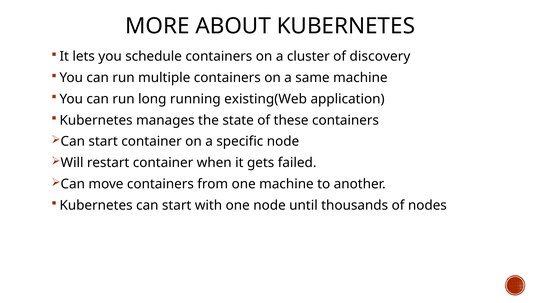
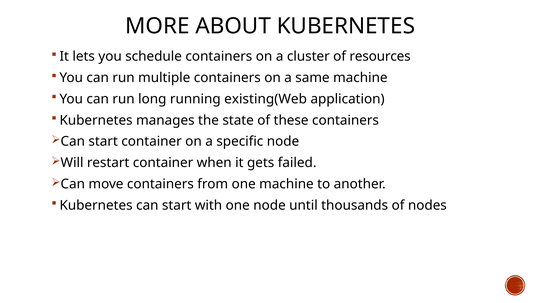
discovery: discovery -> resources
